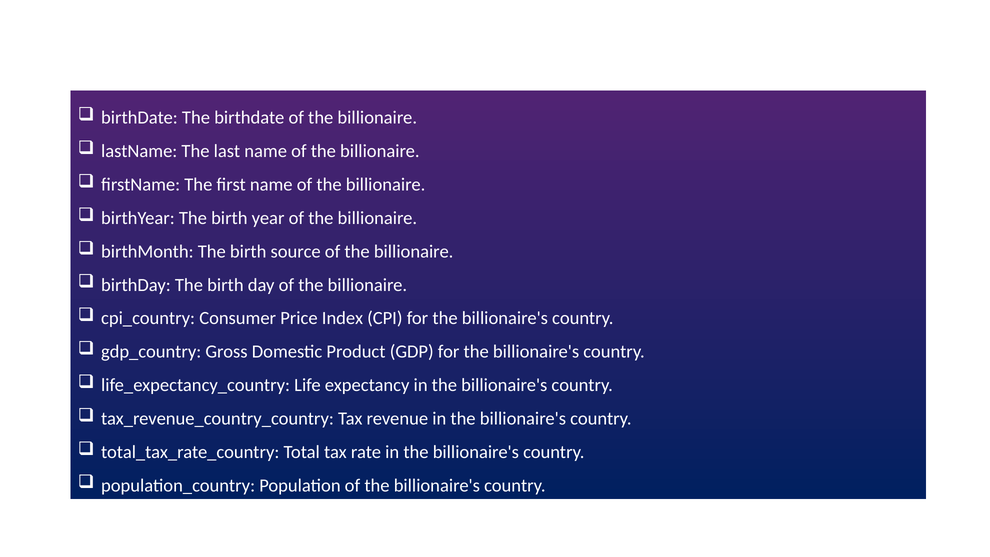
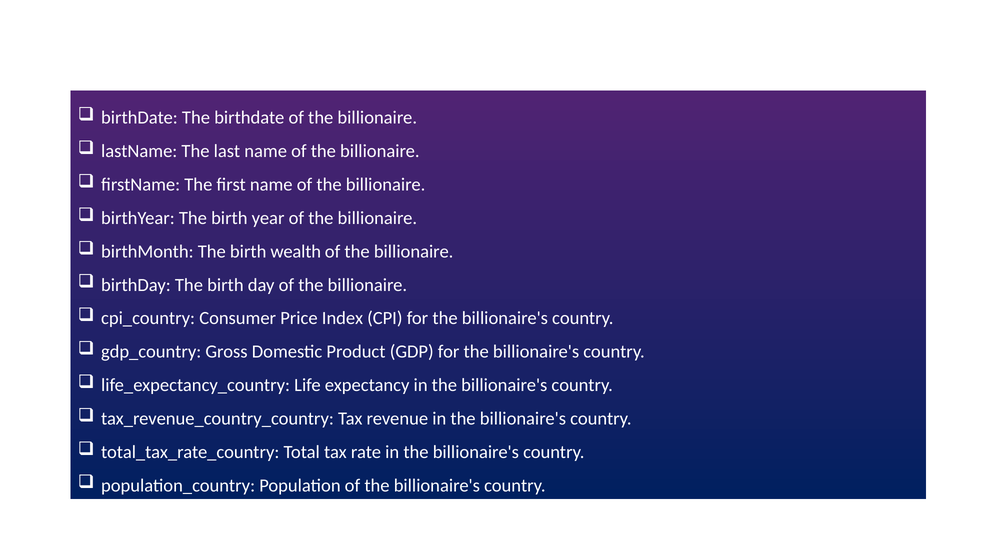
source: source -> wealth
